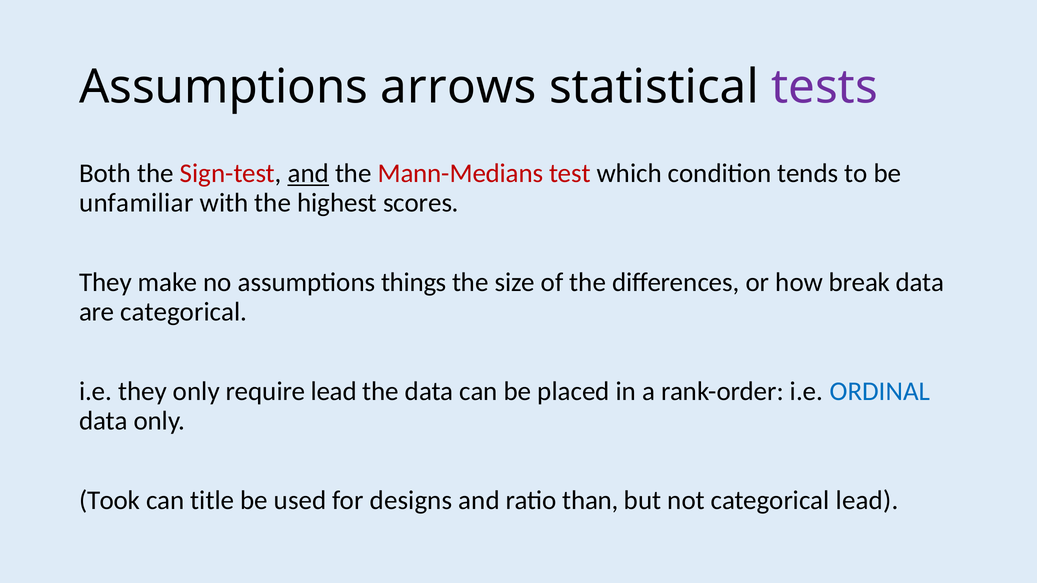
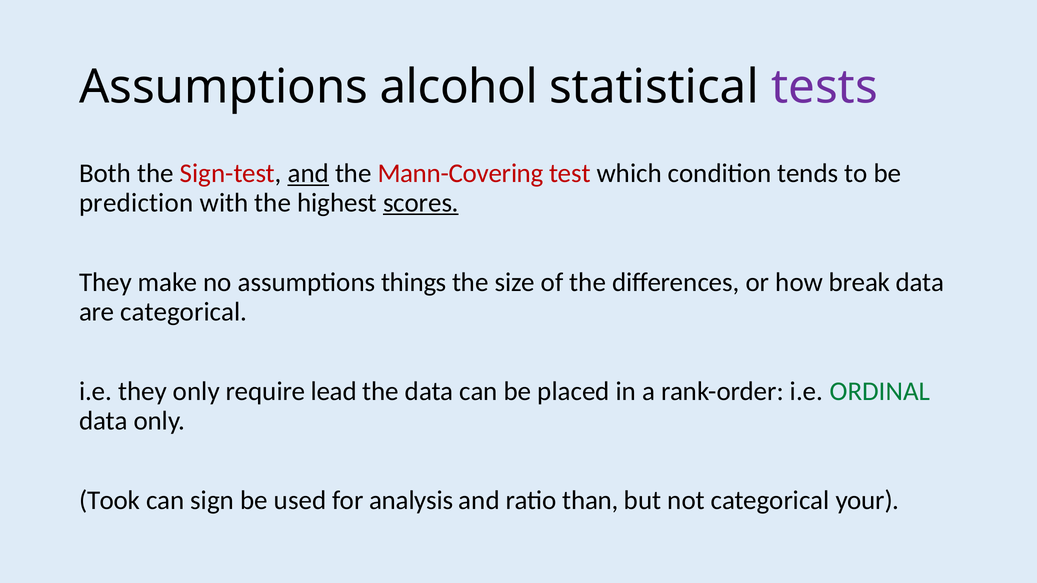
arrows: arrows -> alcohol
Mann-Medians: Mann-Medians -> Mann-Covering
unfamiliar: unfamiliar -> prediction
scores underline: none -> present
ORDINAL colour: blue -> green
title: title -> sign
designs: designs -> analysis
categorical lead: lead -> your
